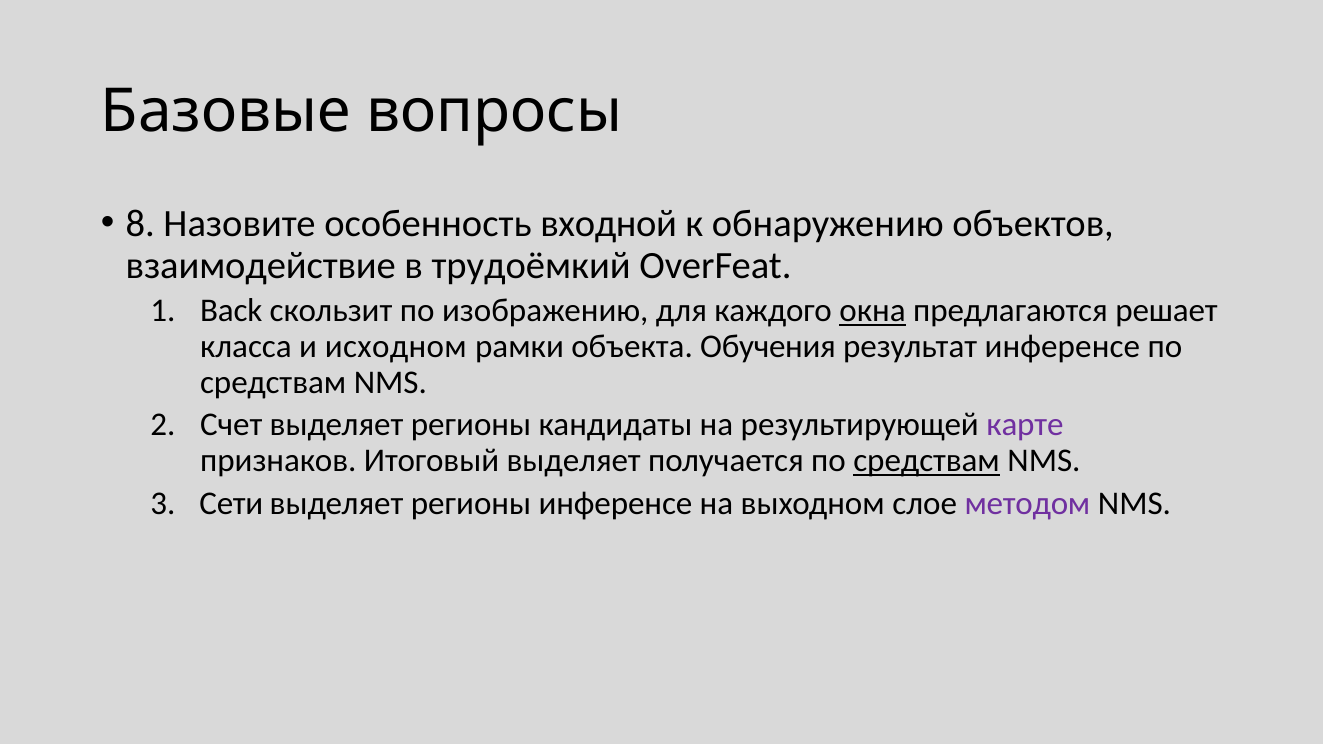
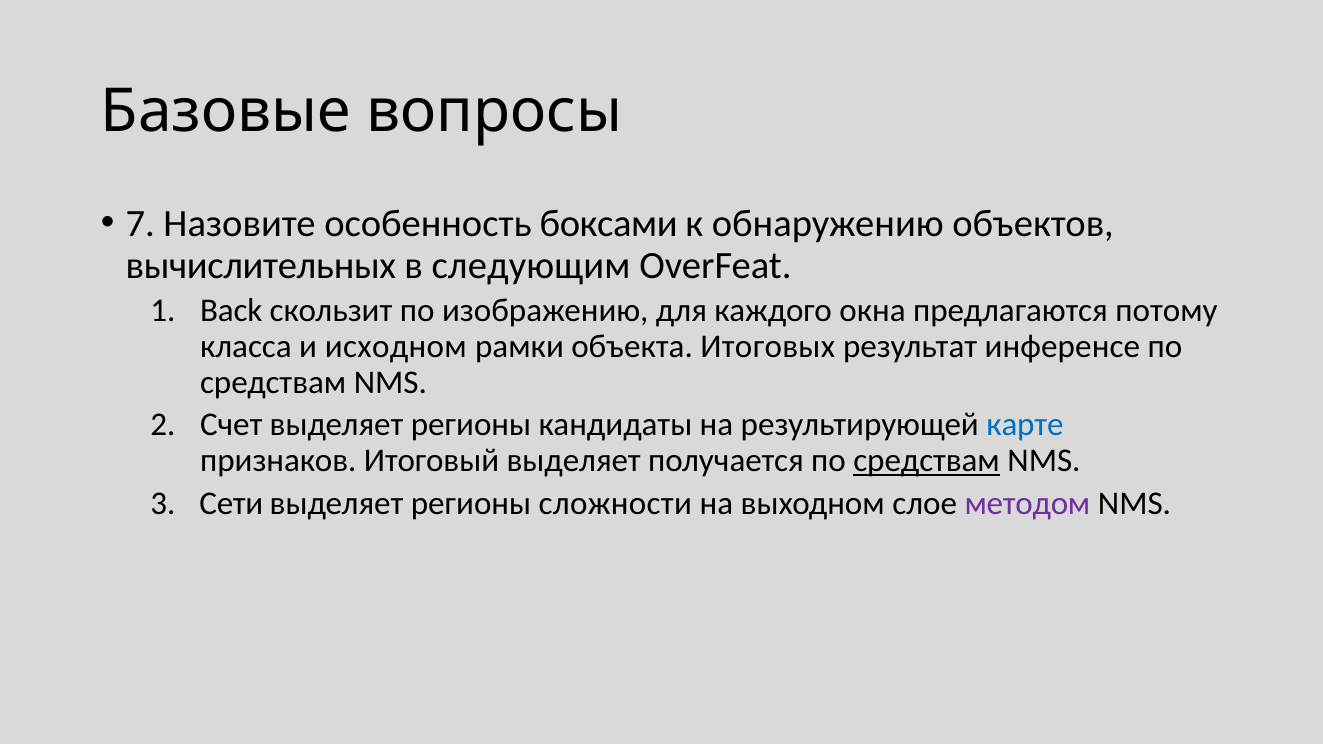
8: 8 -> 7
входной: входной -> боксами
взаимодействие: взаимодействие -> вычислительных
трудоёмкий: трудоёмкий -> следующим
окна underline: present -> none
решает: решает -> потому
Обучения: Обучения -> Итоговых
карте colour: purple -> blue
регионы инференсе: инференсе -> сложности
